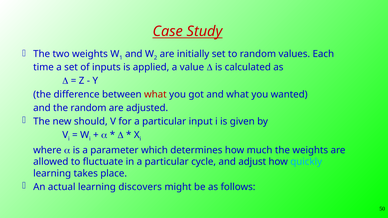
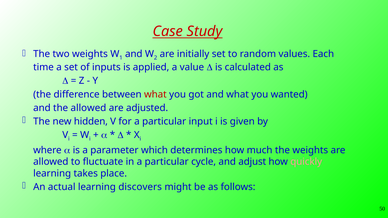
the random: random -> allowed
should: should -> hidden
quickly colour: light blue -> pink
